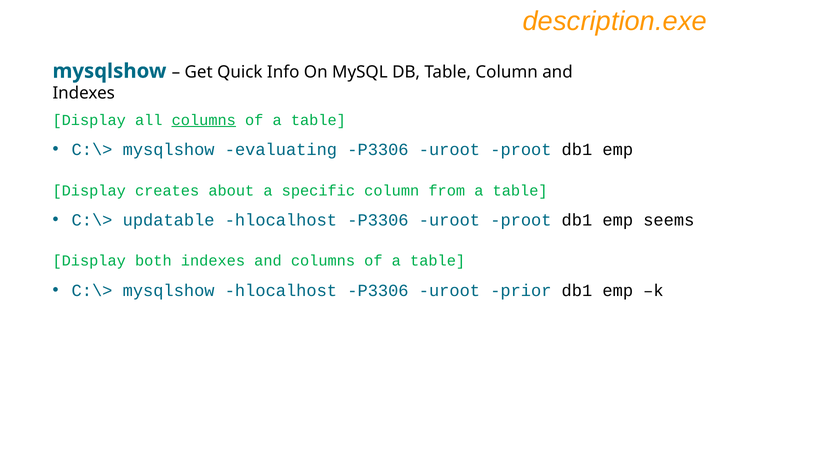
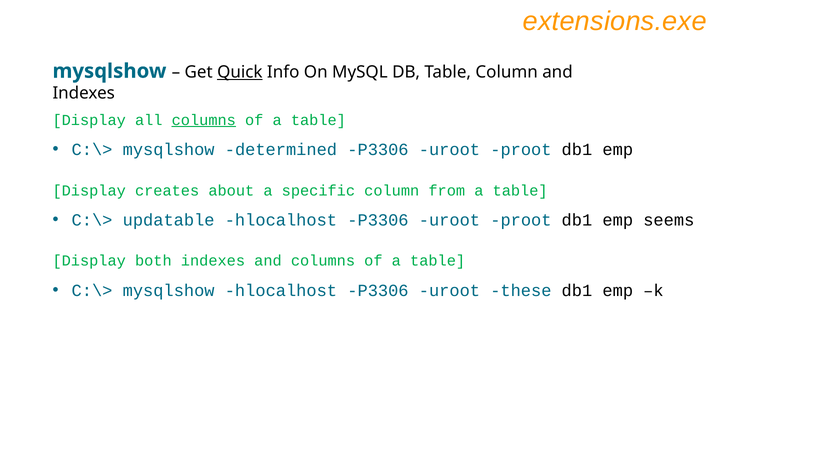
description.exe: description.exe -> extensions.exe
Quick underline: none -> present
evaluating: evaluating -> determined
prior: prior -> these
